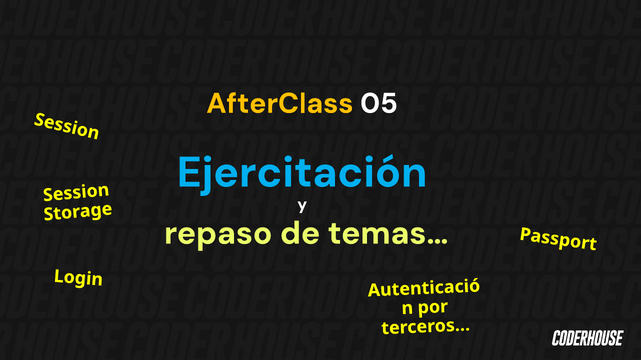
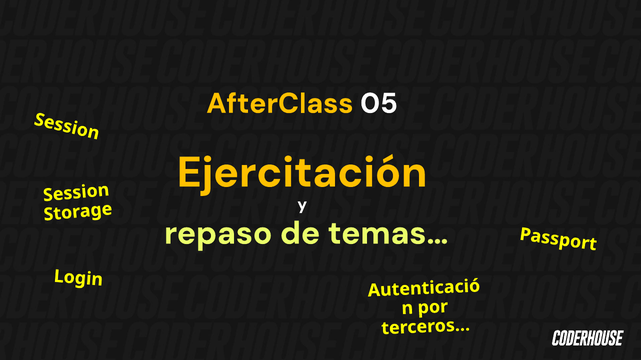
Ejercitación colour: light blue -> yellow
